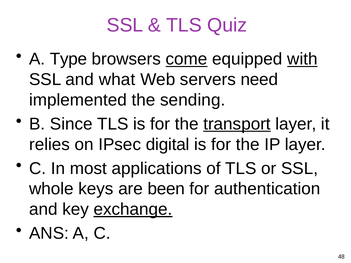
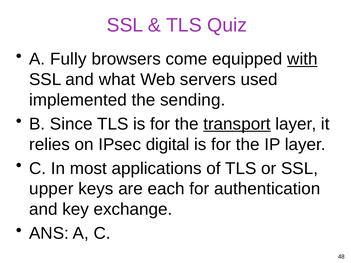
Type: Type -> Fully
come underline: present -> none
need: need -> used
whole: whole -> upper
been: been -> each
exchange underline: present -> none
